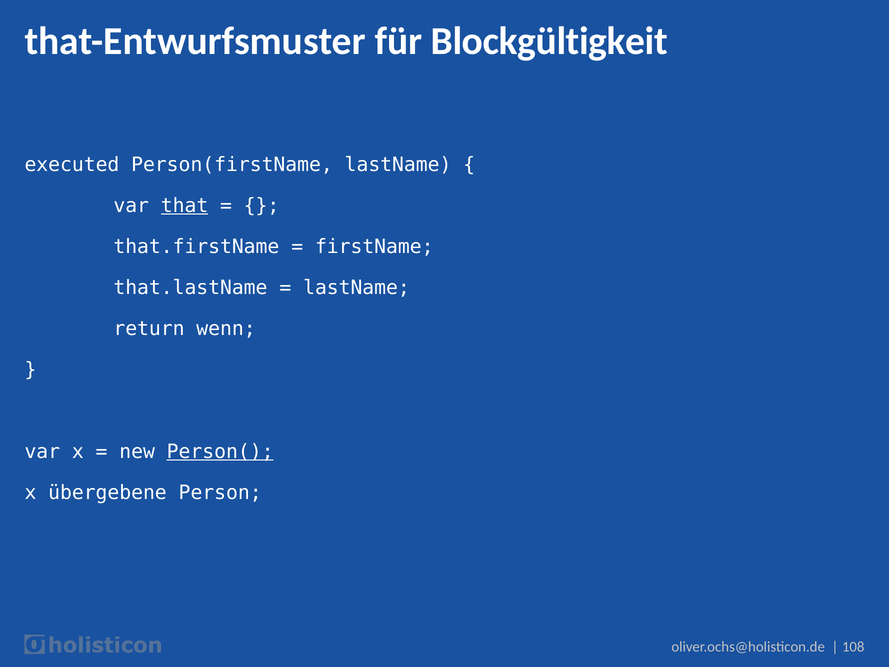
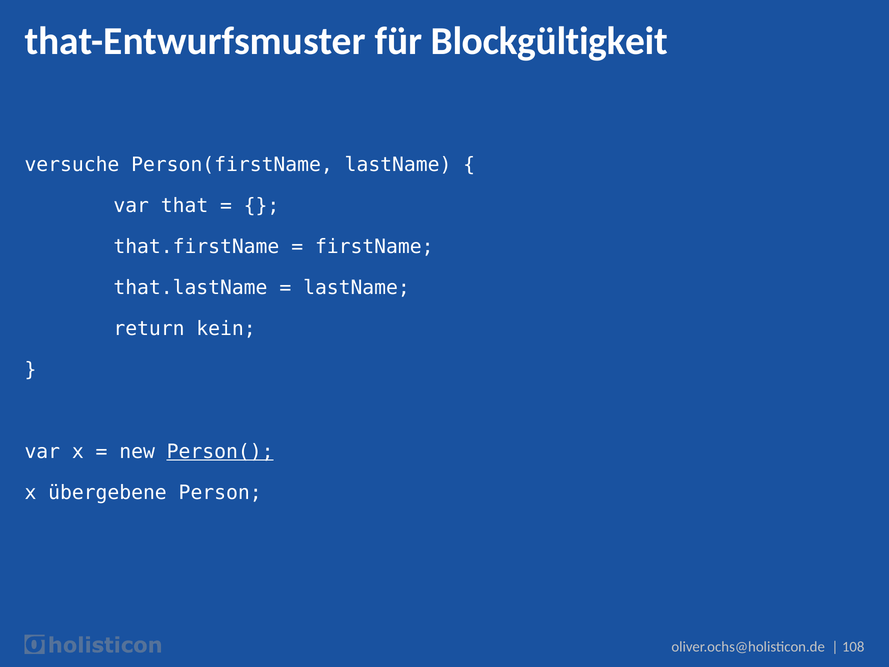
executed: executed -> versuche
that underline: present -> none
wenn: wenn -> kein
